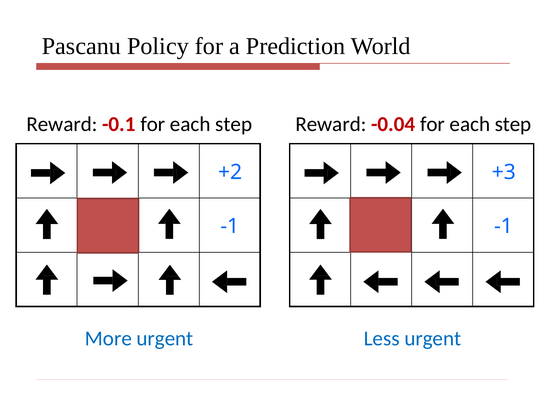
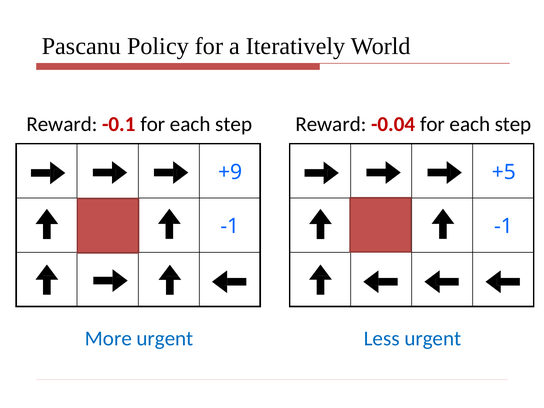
Prediction: Prediction -> Iteratively
+2: +2 -> +9
+3: +3 -> +5
